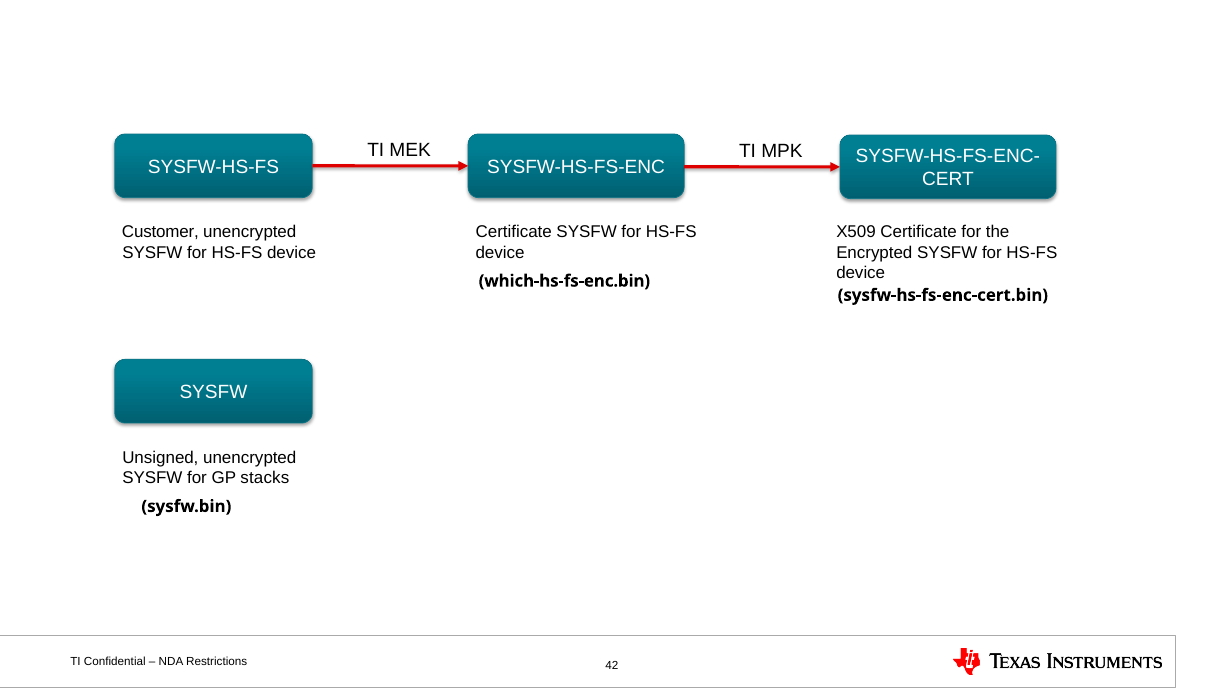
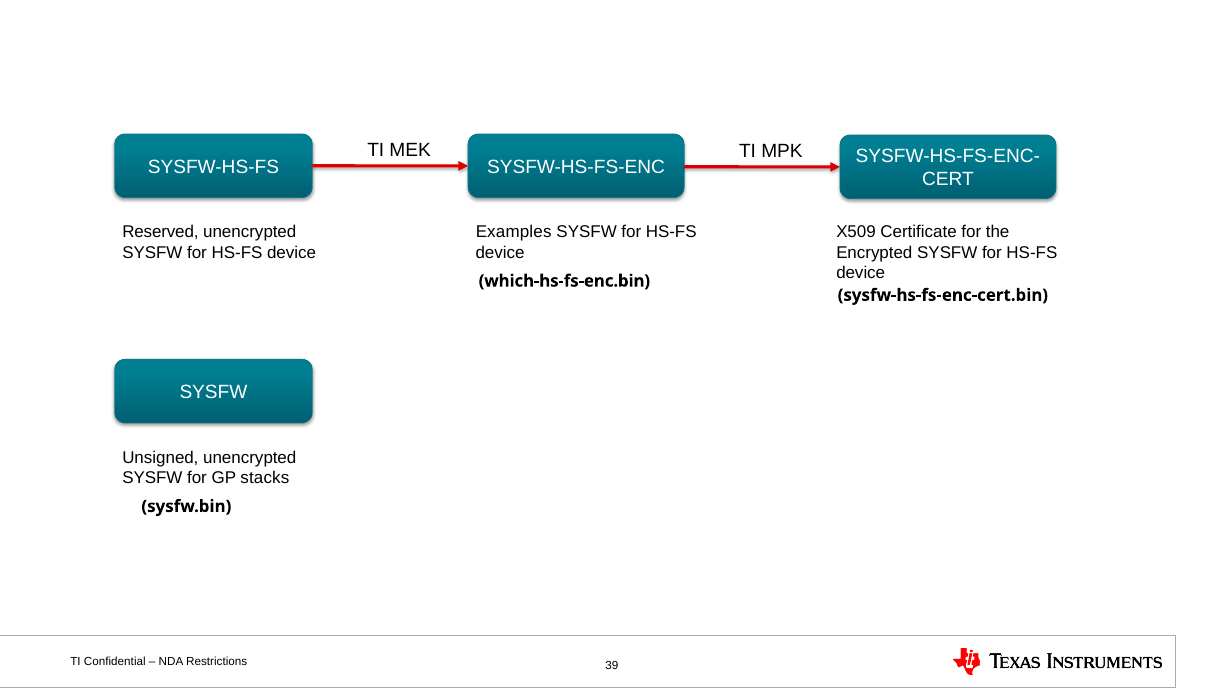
Customer: Customer -> Reserved
Certificate at (514, 232): Certificate -> Examples
42: 42 -> 39
